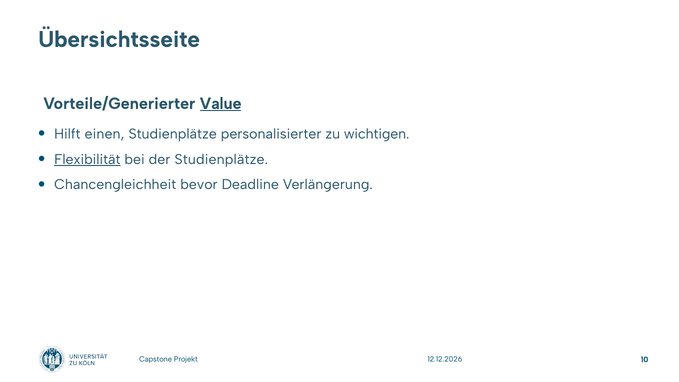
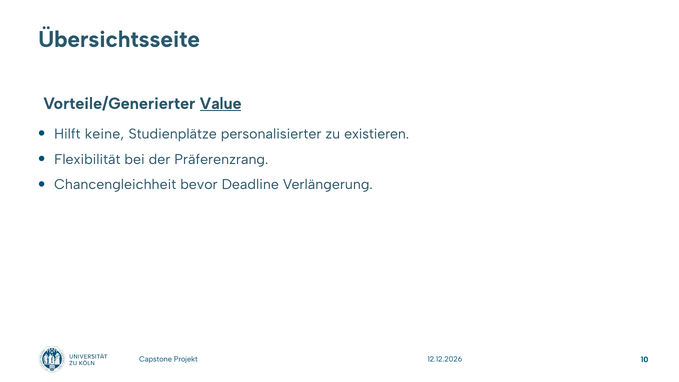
einen: einen -> keine
wichtigen: wichtigen -> existieren
Flexibilität underline: present -> none
der Studienplätze: Studienplätze -> Präferenzrang
